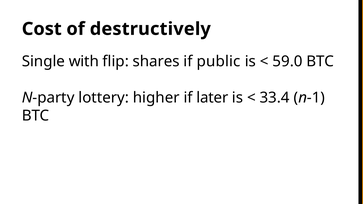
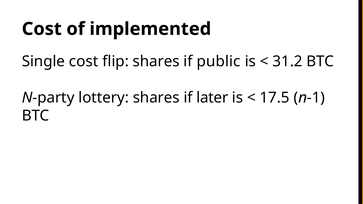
destructively: destructively -> implemented
Single with: with -> cost
59.0: 59.0 -> 31.2
lottery higher: higher -> shares
33.4: 33.4 -> 17.5
